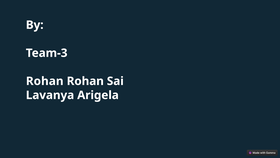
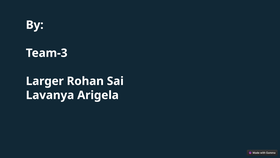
Rohan at (45, 81): Rohan -> Larger
